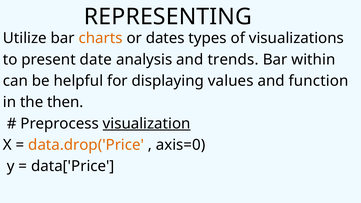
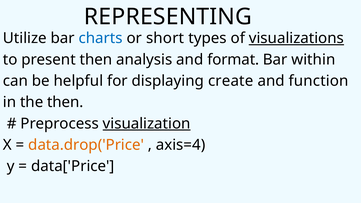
charts colour: orange -> blue
dates: dates -> short
visualizations underline: none -> present
present date: date -> then
trends: trends -> format
values: values -> create
axis=0: axis=0 -> axis=4
